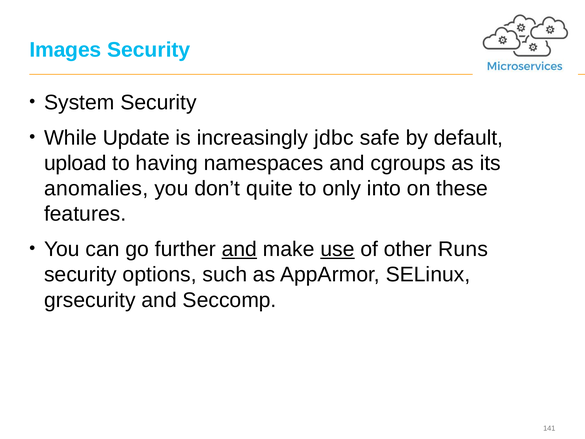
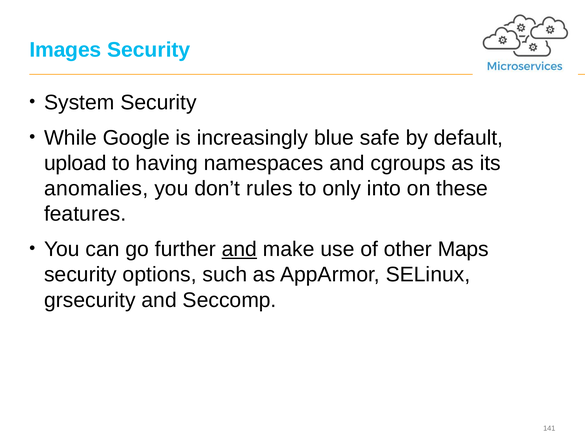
Update: Update -> Google
jdbc: jdbc -> blue
quite: quite -> rules
use underline: present -> none
Runs: Runs -> Maps
